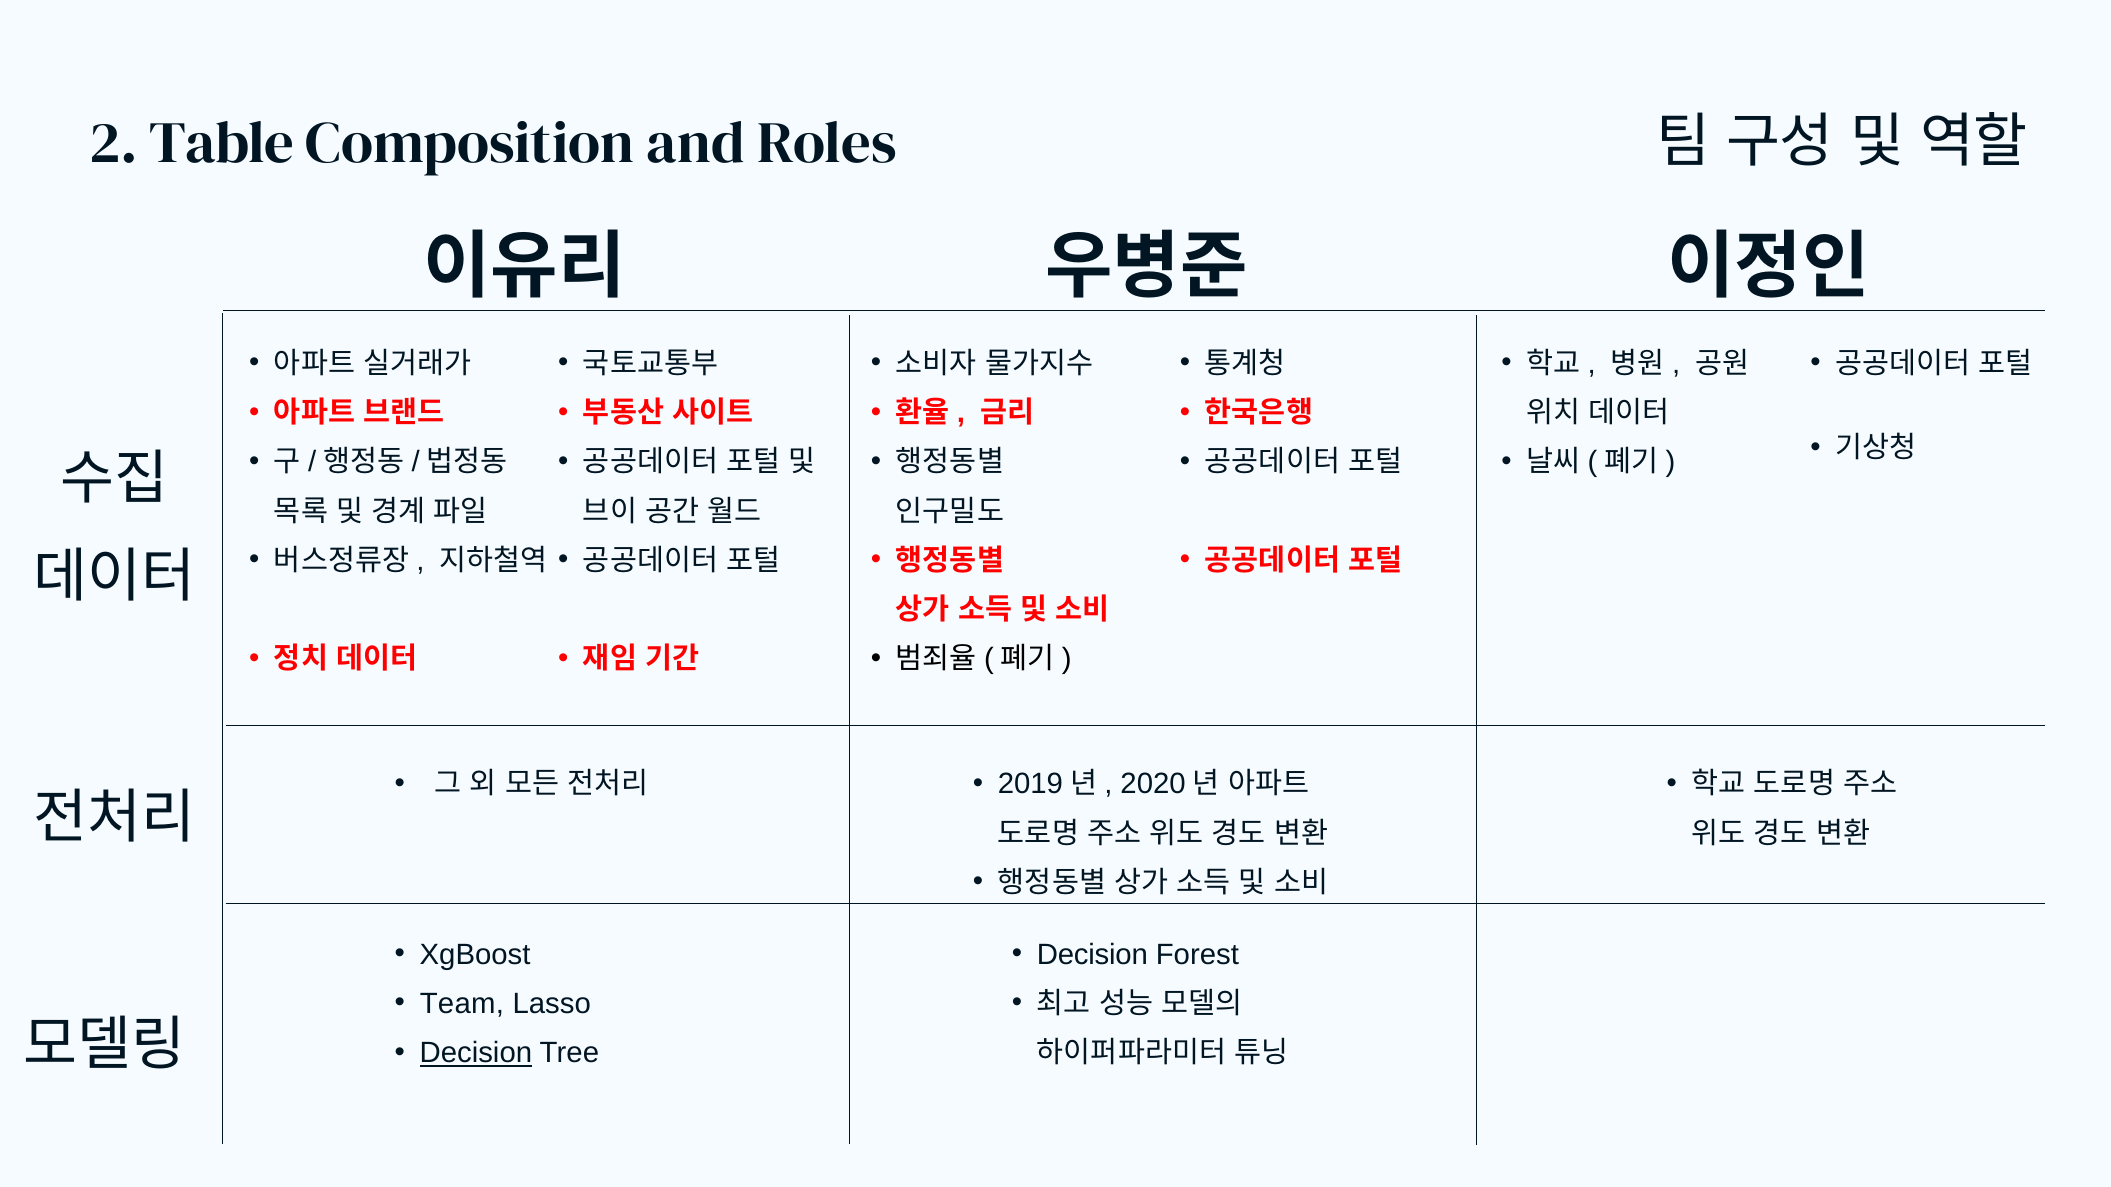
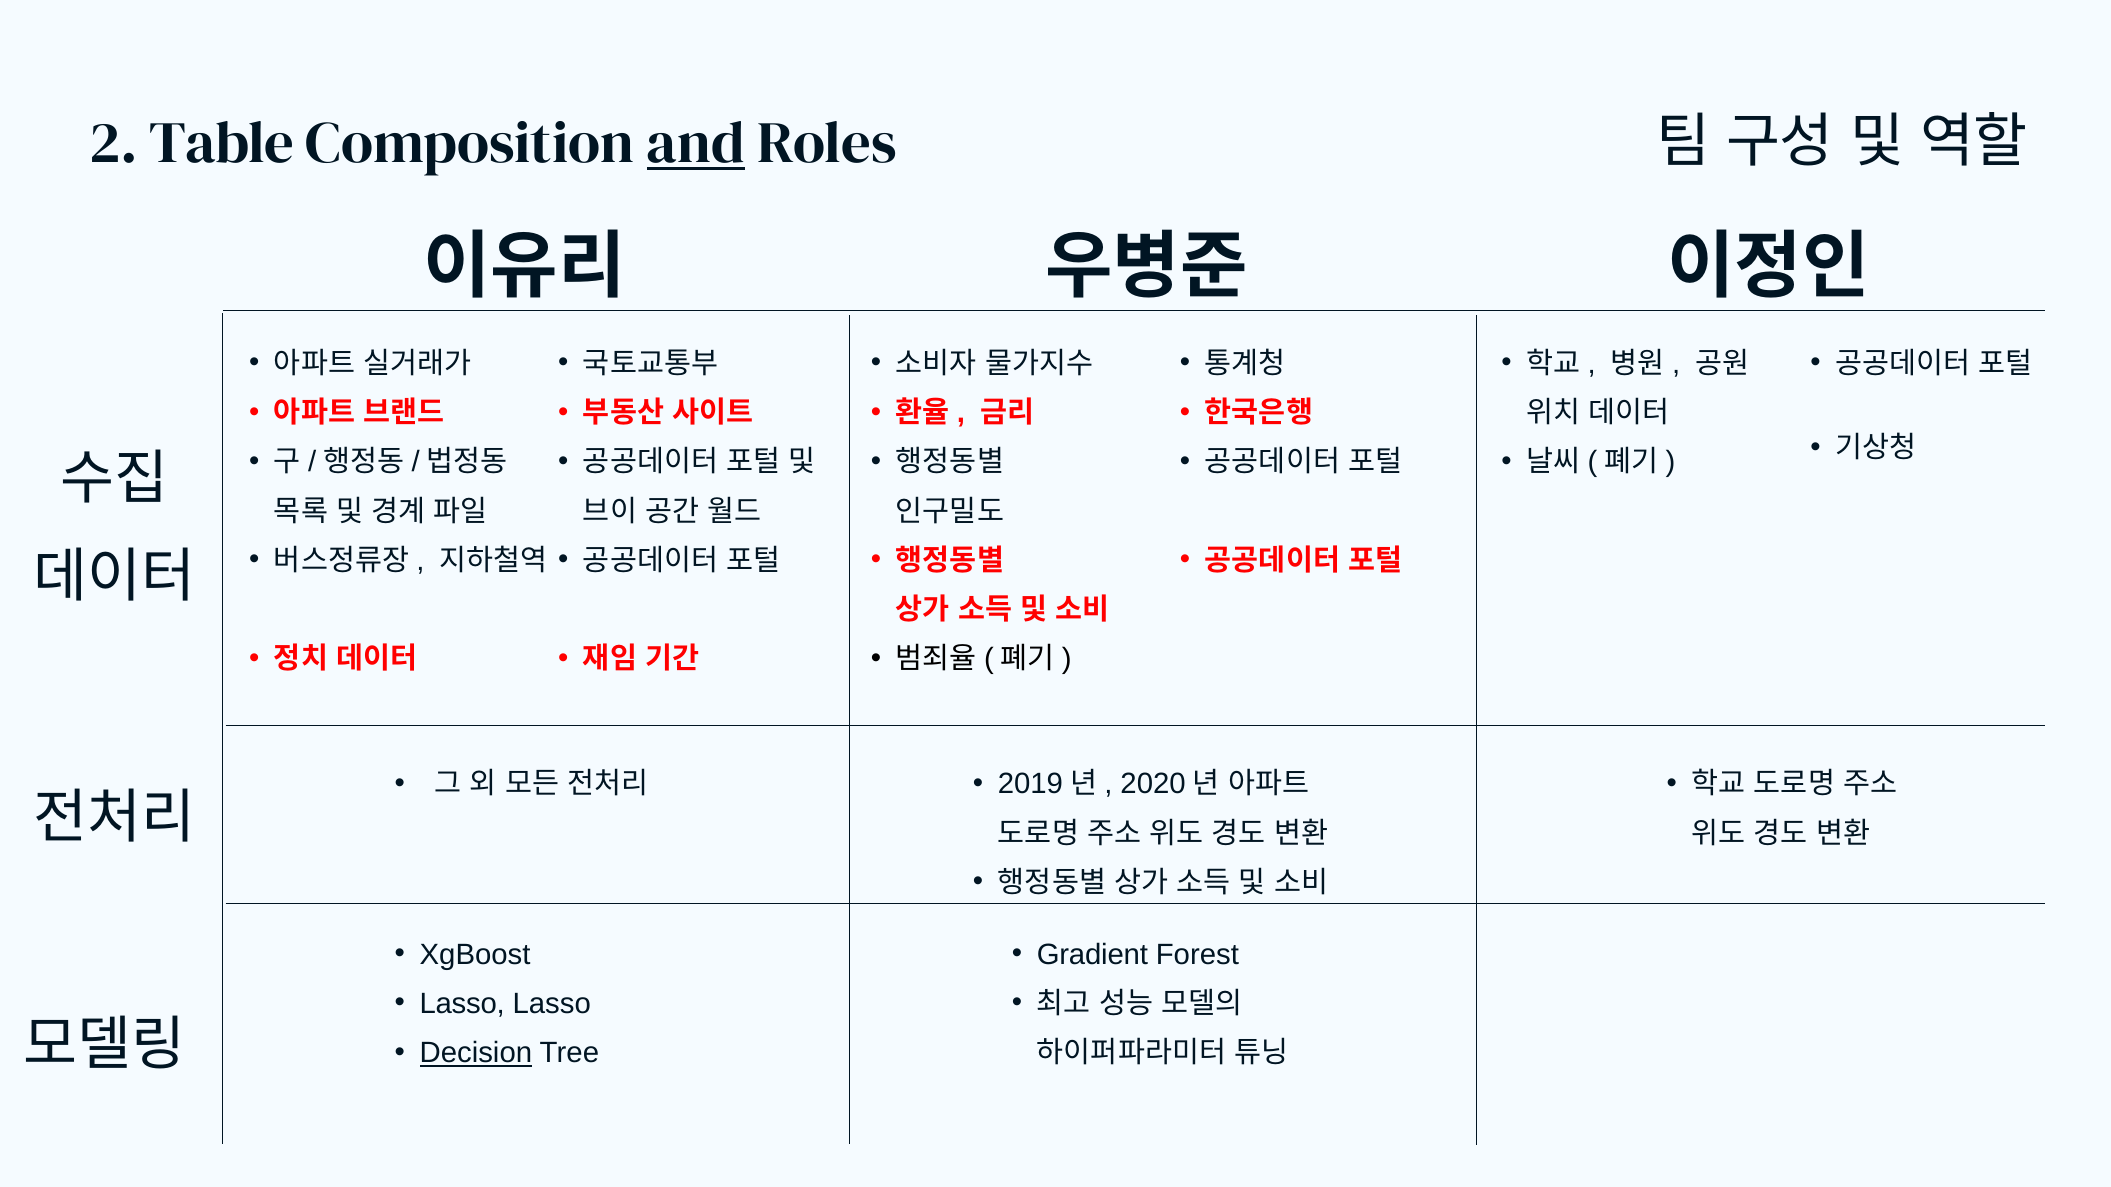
and underline: none -> present
Decision at (1092, 955): Decision -> Gradient
Team at (462, 1004): Team -> Lasso
